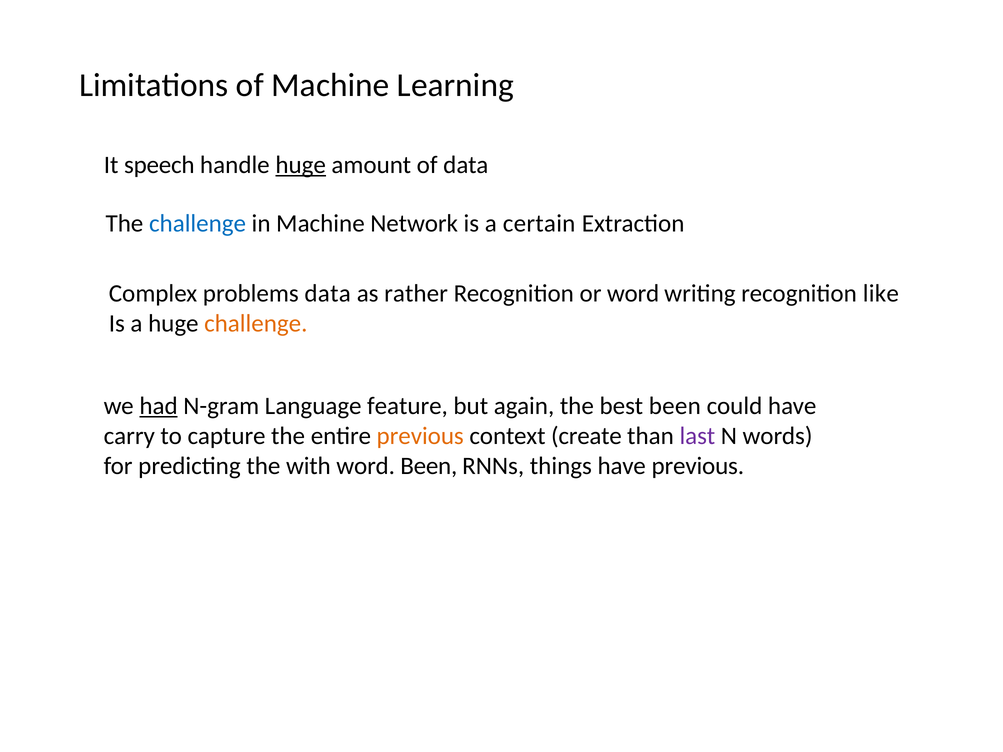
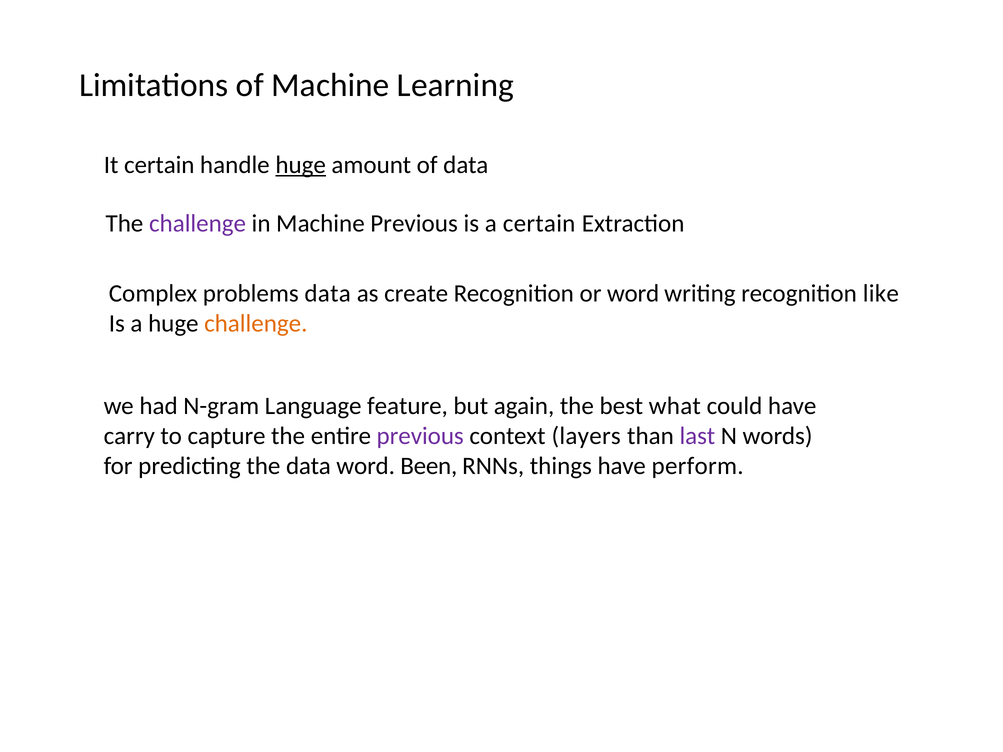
It speech: speech -> certain
challenge at (198, 224) colour: blue -> purple
Machine Network: Network -> Previous
rather: rather -> create
had underline: present -> none
best been: been -> what
previous at (420, 436) colour: orange -> purple
create: create -> layers
the with: with -> data
have previous: previous -> perform
